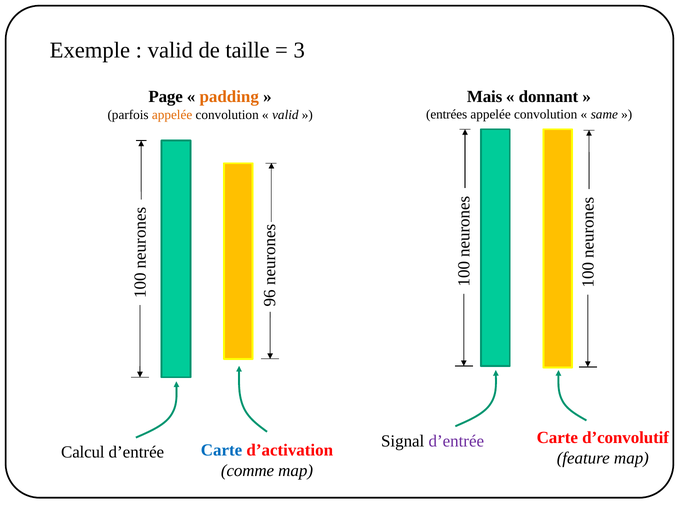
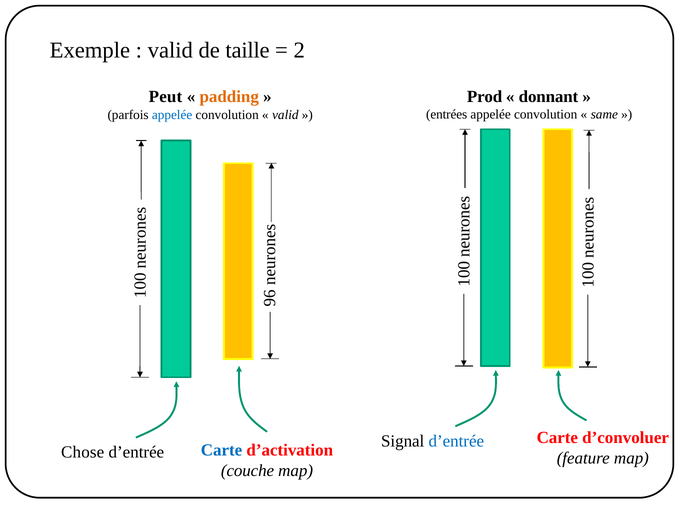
3: 3 -> 2
Mais: Mais -> Prod
Page: Page -> Peut
appelée at (172, 115) colour: orange -> blue
d’convolutif: d’convolutif -> d’convoluer
d’entrée at (456, 441) colour: purple -> blue
Calcul: Calcul -> Chose
comme: comme -> couche
